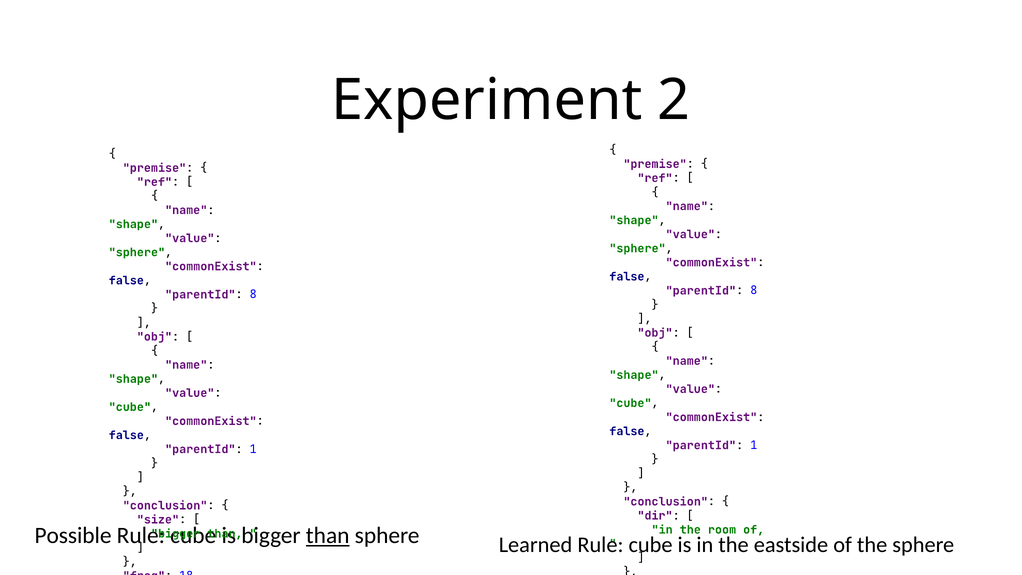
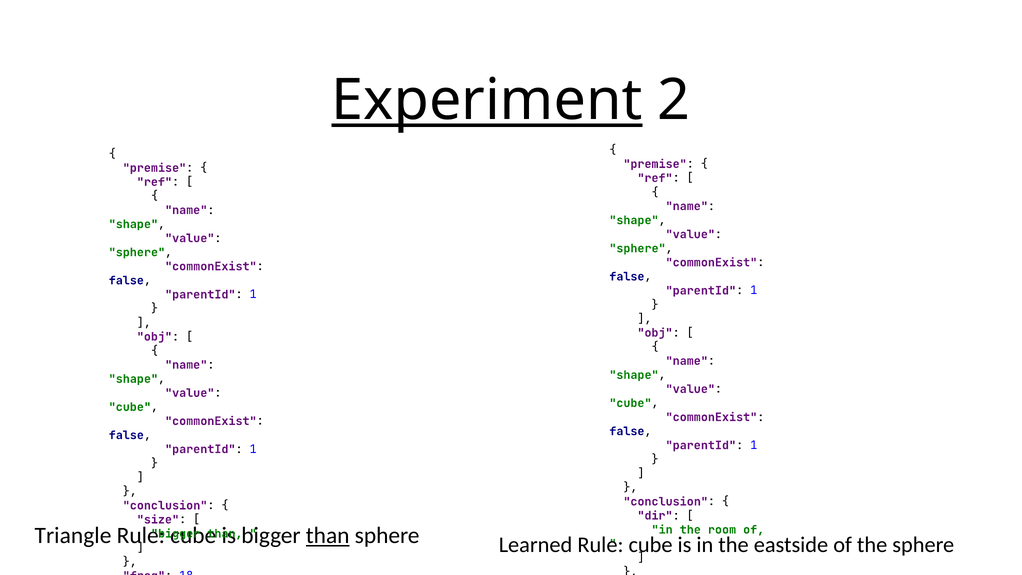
Experiment underline: none -> present
8 at (754, 291): 8 -> 1
8 at (253, 294): 8 -> 1
Possible: Possible -> Triangle
